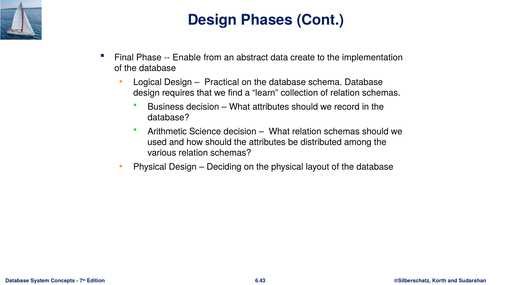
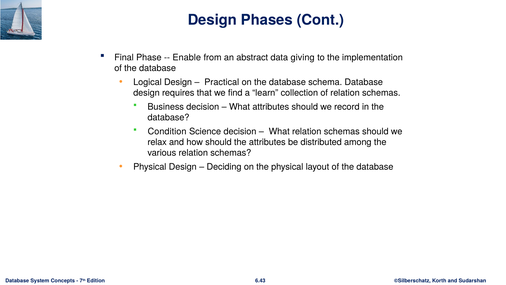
create: create -> giving
Arithmetic: Arithmetic -> Condition
used: used -> relax
